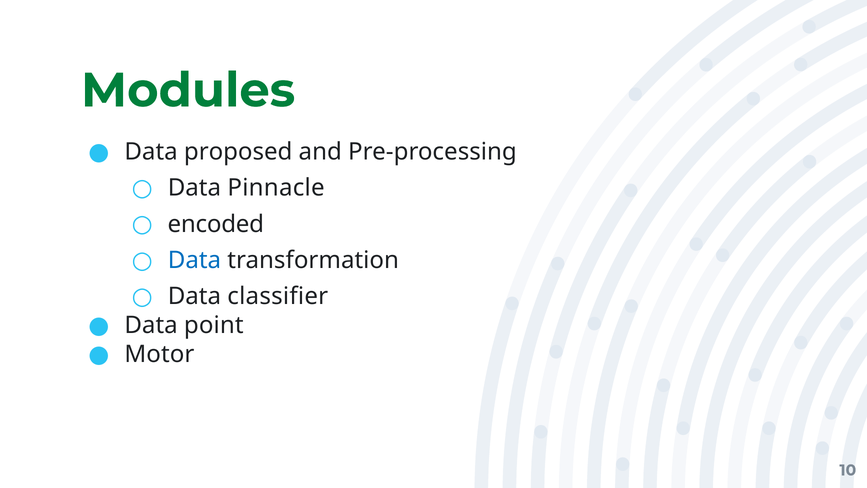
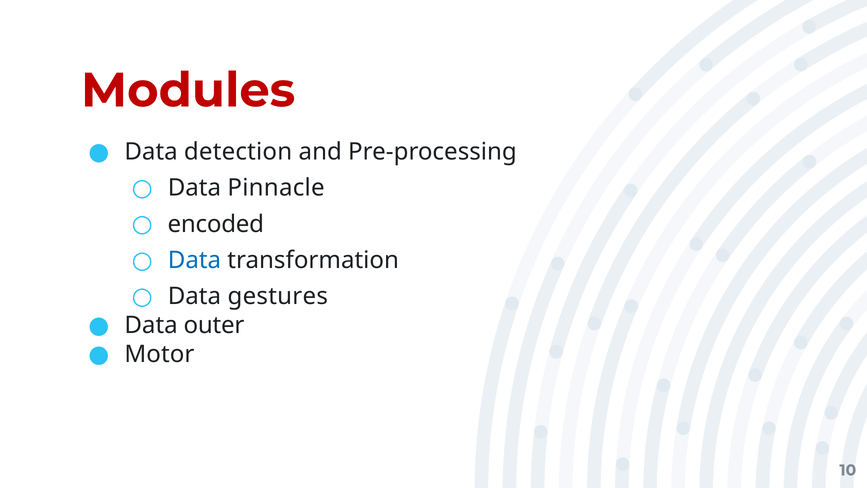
Modules colour: green -> red
proposed: proposed -> detection
classifier: classifier -> gestures
point: point -> outer
